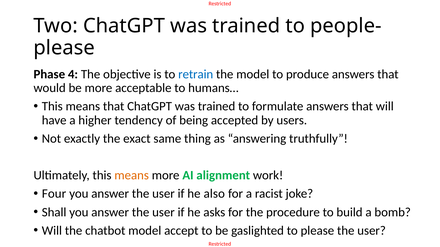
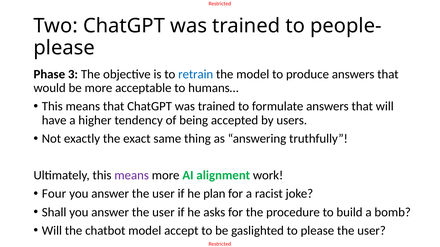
4: 4 -> 3
means at (132, 176) colour: orange -> purple
also: also -> plan
